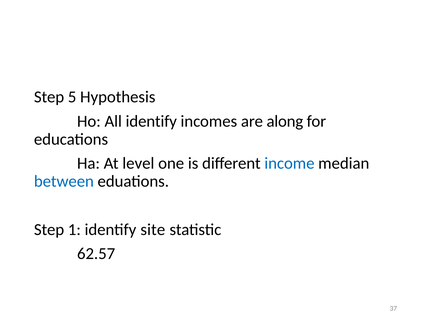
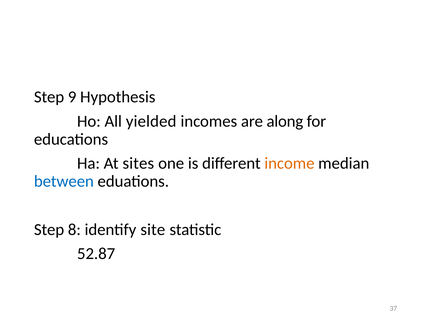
5: 5 -> 9
All identify: identify -> yielded
level: level -> sites
income colour: blue -> orange
1: 1 -> 8
62.57: 62.57 -> 52.87
